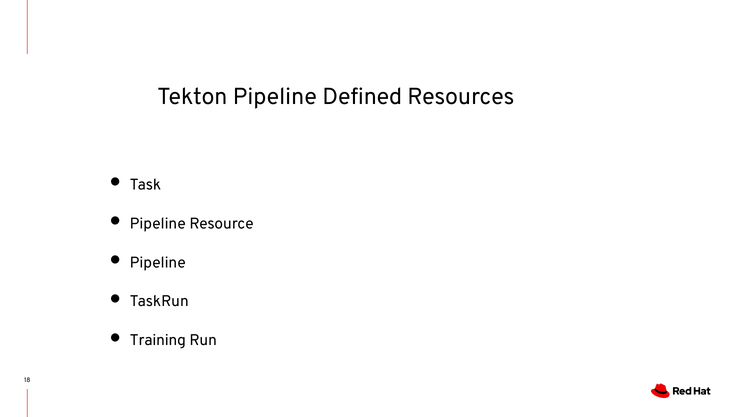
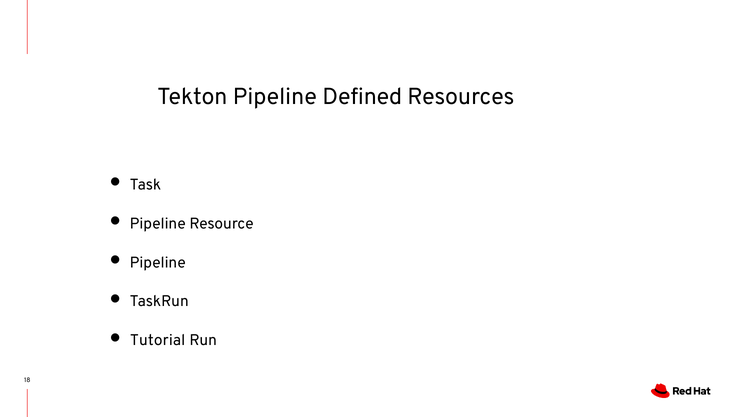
Training: Training -> Tutorial
